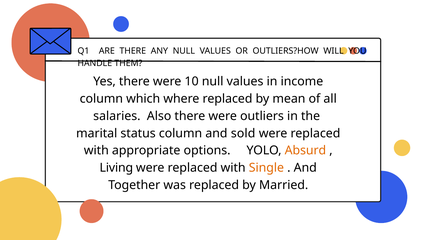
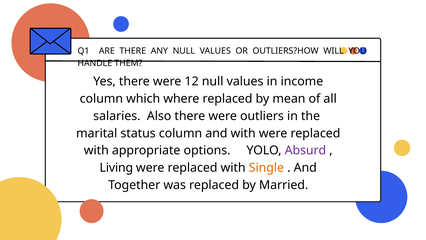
10: 10 -> 12
and sold: sold -> with
Absurd colour: orange -> purple
